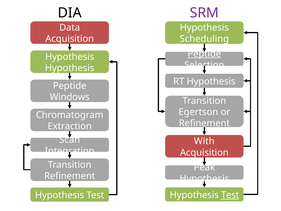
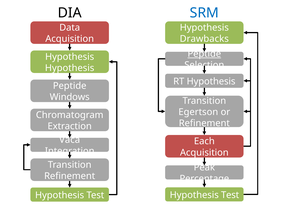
SRM colour: purple -> blue
Scheduling: Scheduling -> Drawbacks
Scan: Scan -> Vaca
With: With -> Each
Hypothesis at (204, 178): Hypothesis -> Percentage
Test at (230, 195) underline: present -> none
